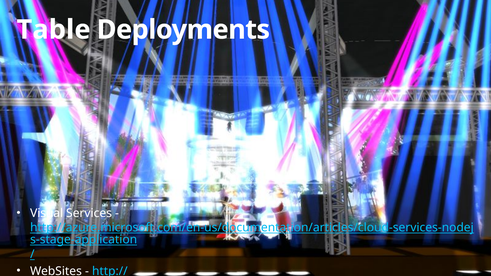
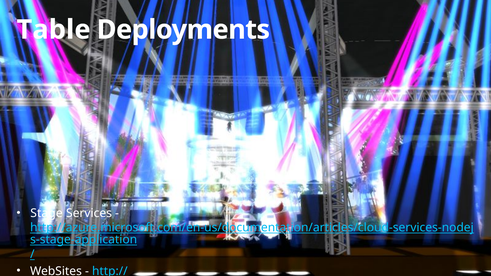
Visual: Visual -> Stage
